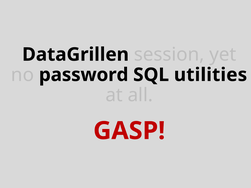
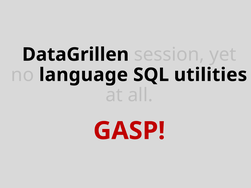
password: password -> language
